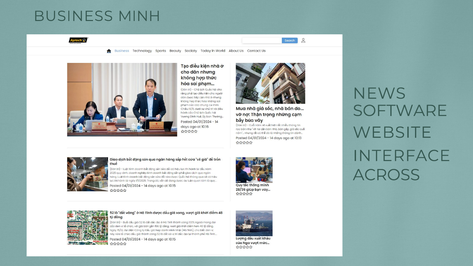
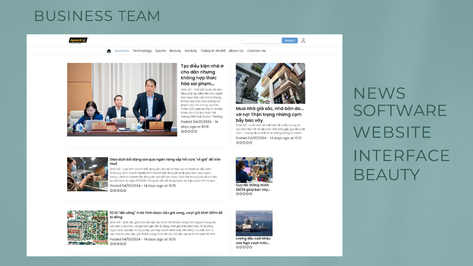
MINH: MINH -> TEAM
ACROSS: ACROSS -> BEAUTY
